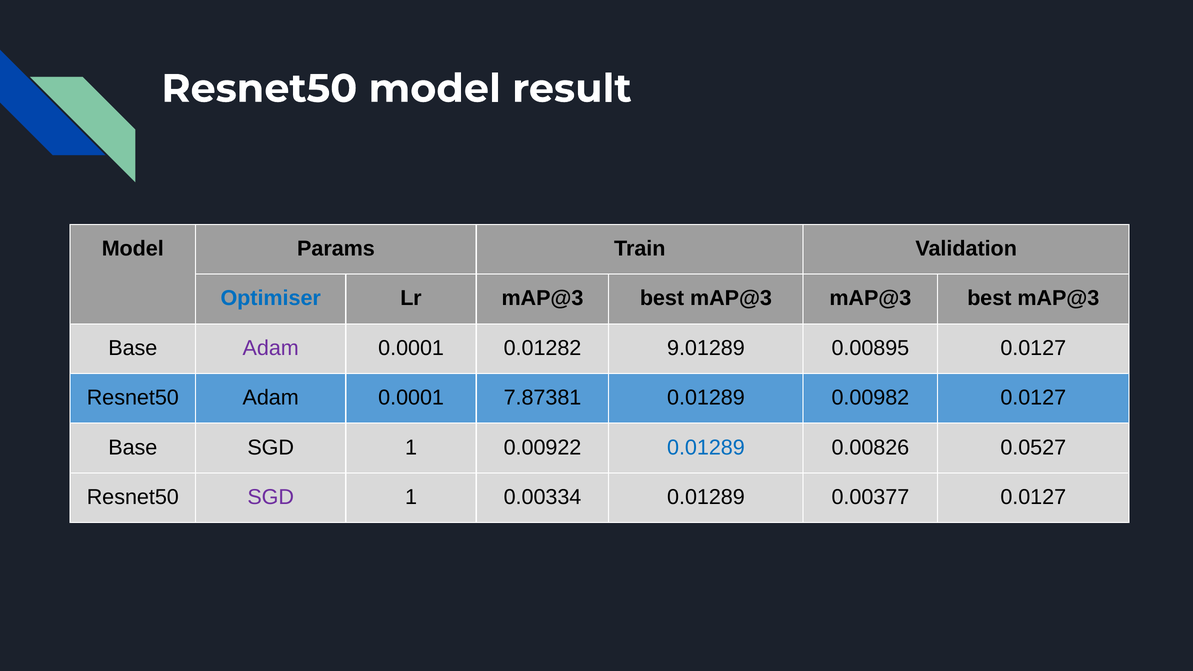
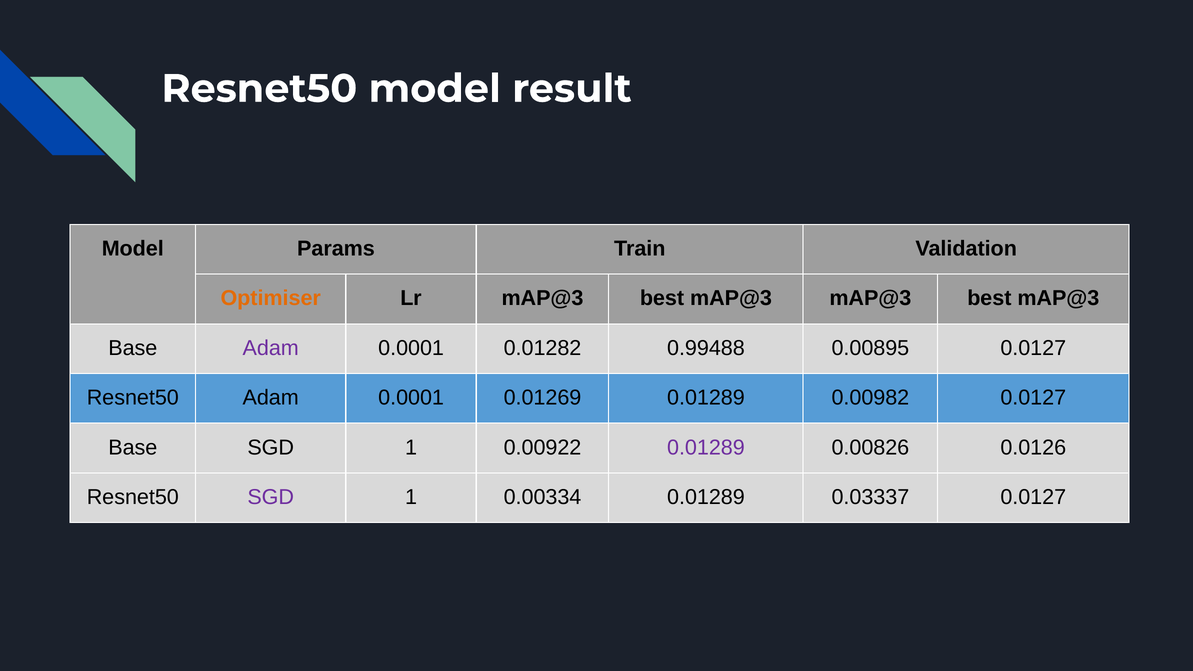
Optimiser colour: blue -> orange
9.01289: 9.01289 -> 0.99488
7.87381: 7.87381 -> 0.01269
0.01289 at (706, 447) colour: blue -> purple
0.0527: 0.0527 -> 0.0126
0.00377: 0.00377 -> 0.03337
